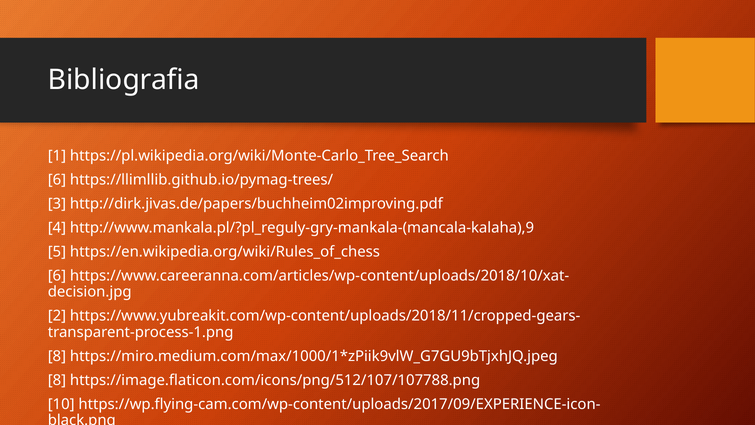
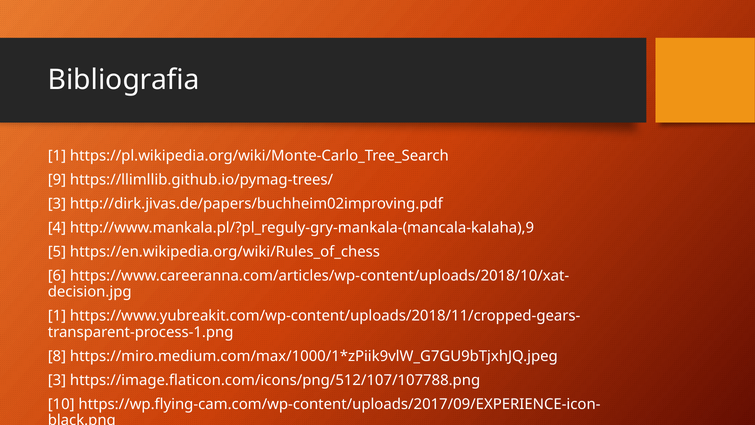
6 at (57, 180): 6 -> 9
2 at (57, 316): 2 -> 1
8 at (57, 380): 8 -> 3
